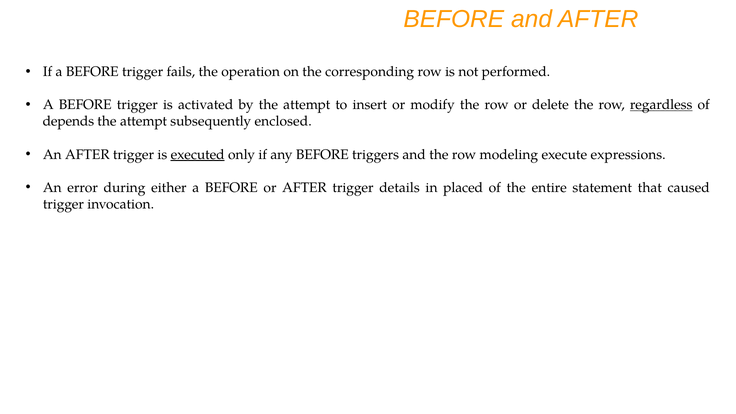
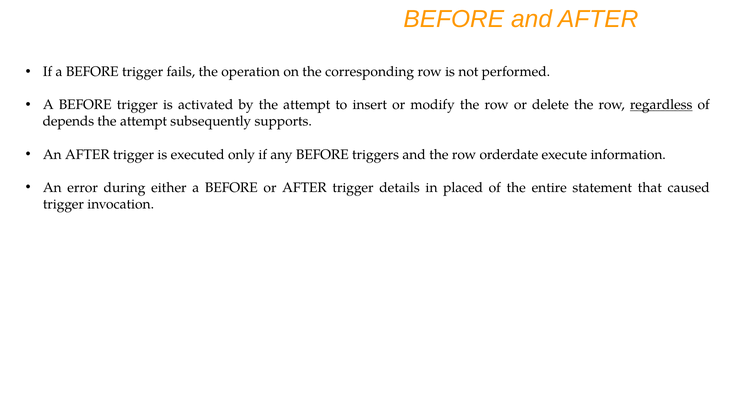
enclosed: enclosed -> supports
executed underline: present -> none
modeling: modeling -> orderdate
expressions: expressions -> information
